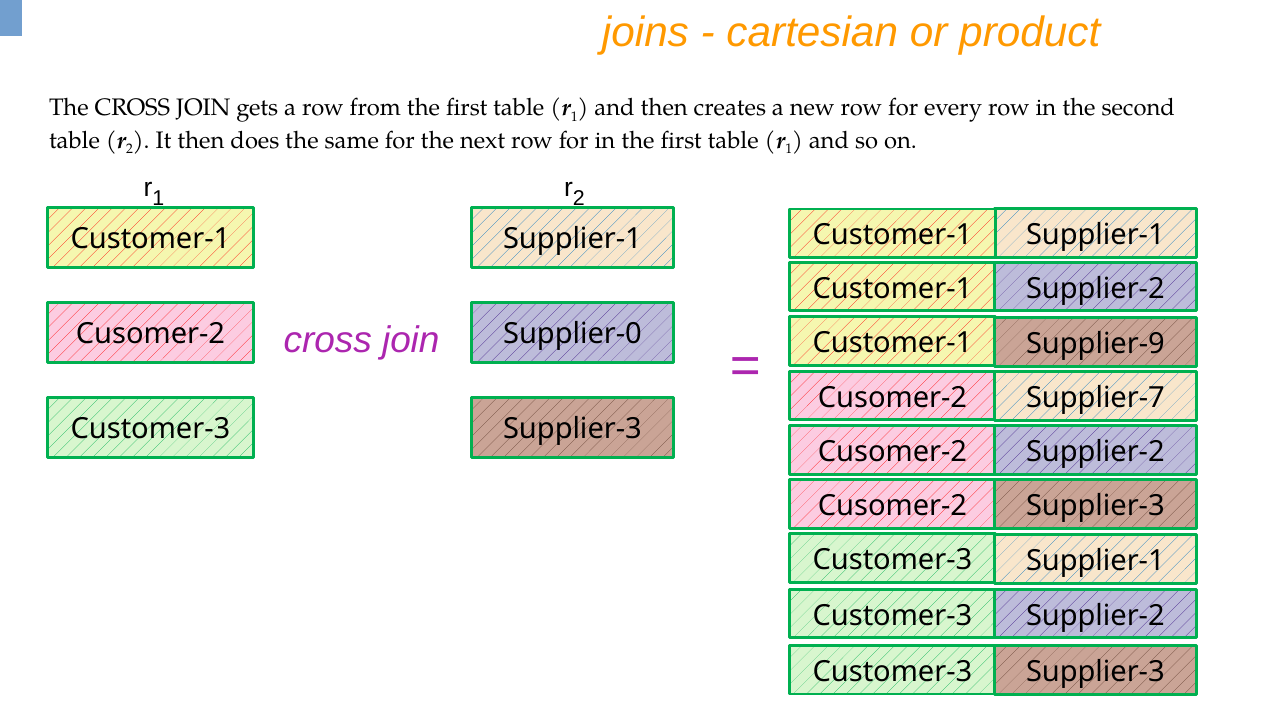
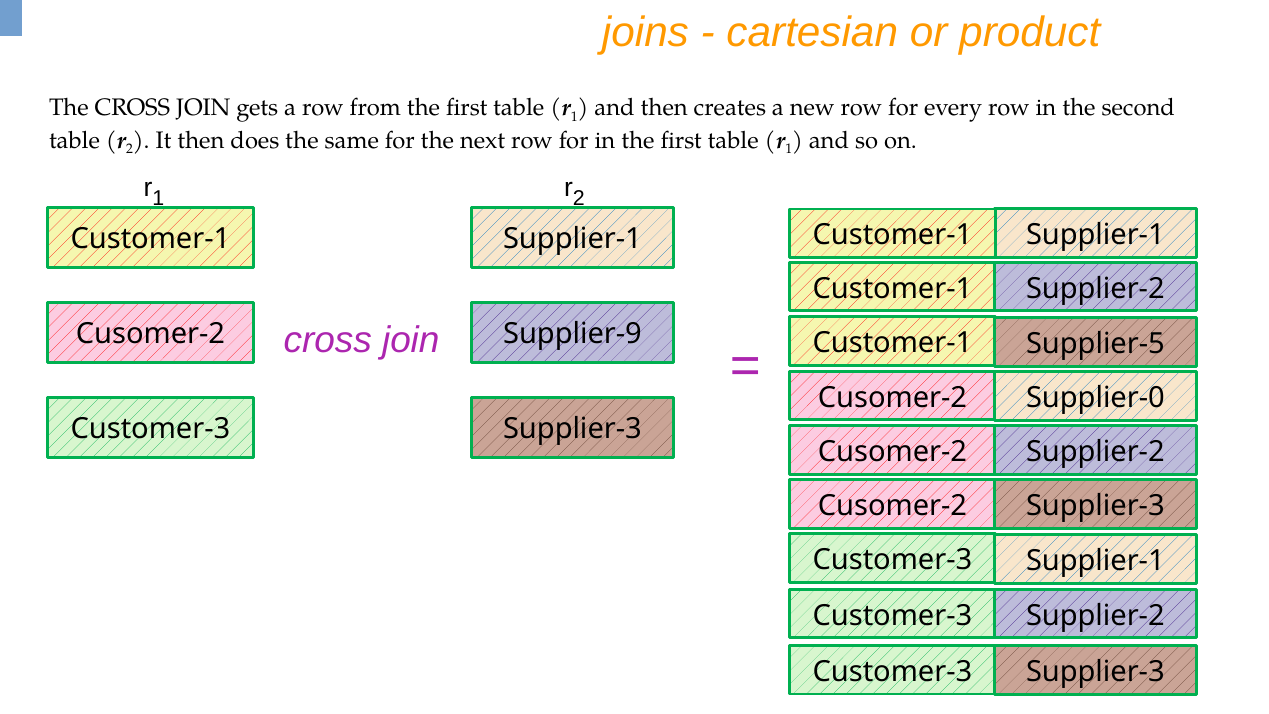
Supplier-0: Supplier-0 -> Supplier-9
Supplier-9: Supplier-9 -> Supplier-5
Supplier-7: Supplier-7 -> Supplier-0
